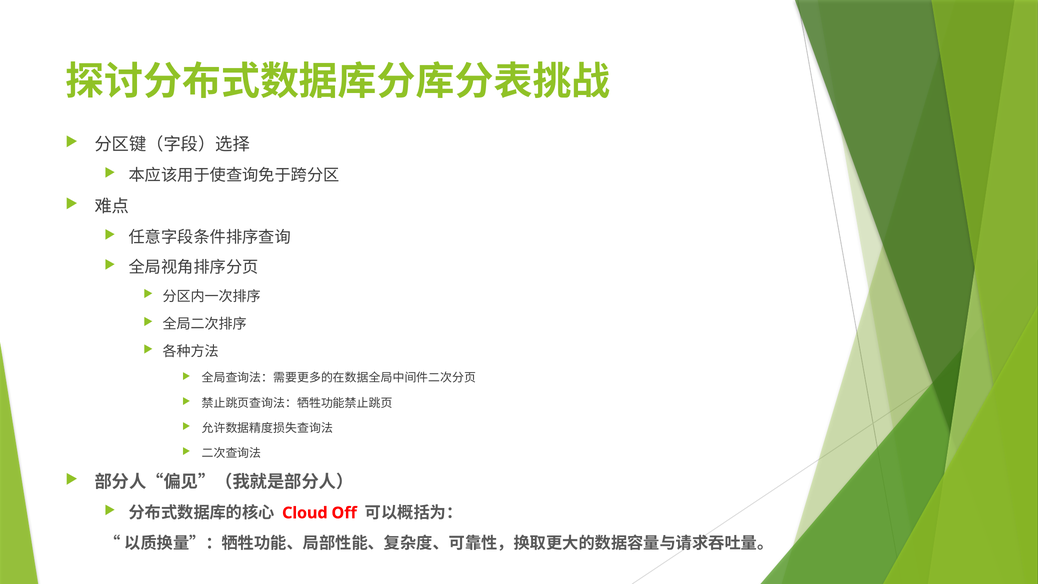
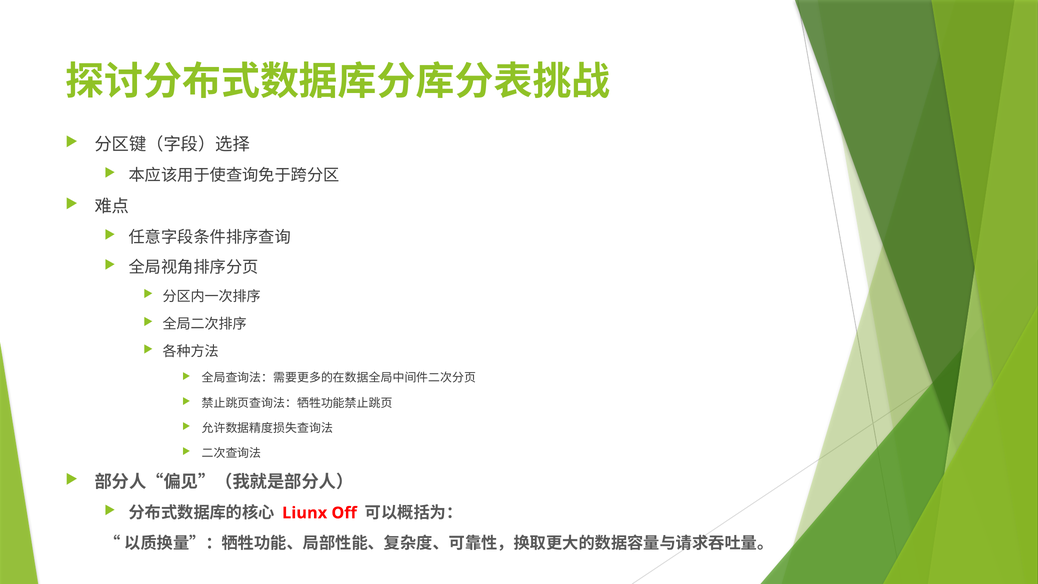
Cloud: Cloud -> Liunx
